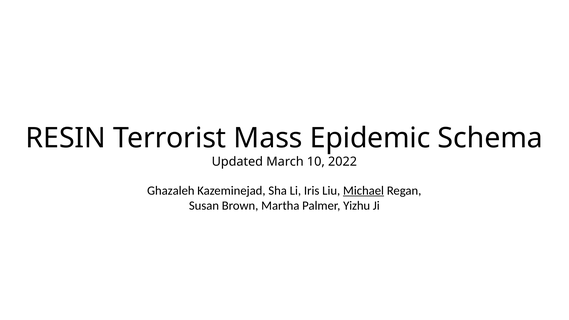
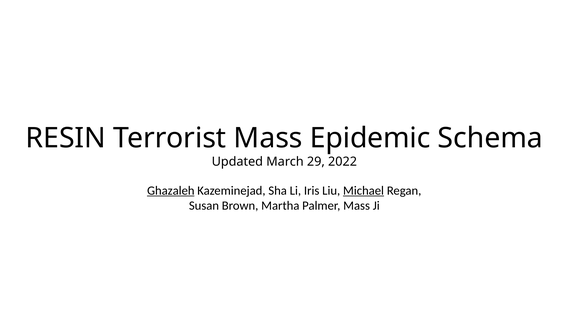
10: 10 -> 29
Ghazaleh underline: none -> present
Palmer Yizhu: Yizhu -> Mass
